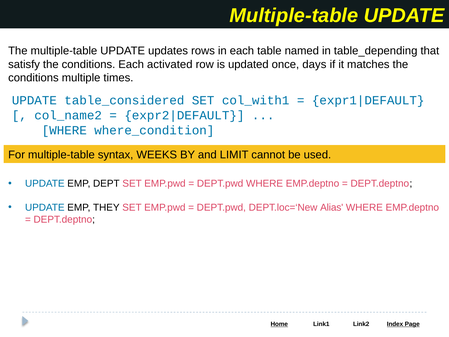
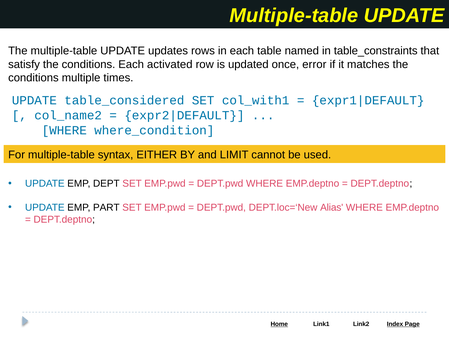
table_depending: table_depending -> table_constraints
days: days -> error
WEEKS: WEEKS -> EITHER
THEY: THEY -> PART
